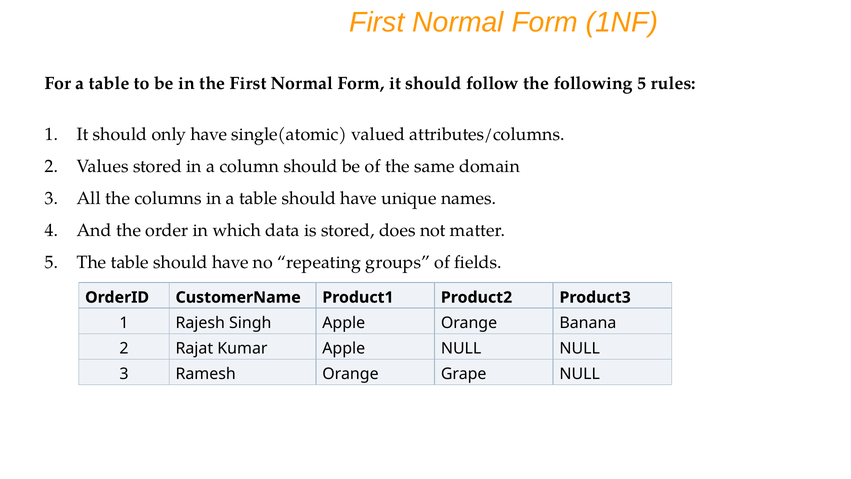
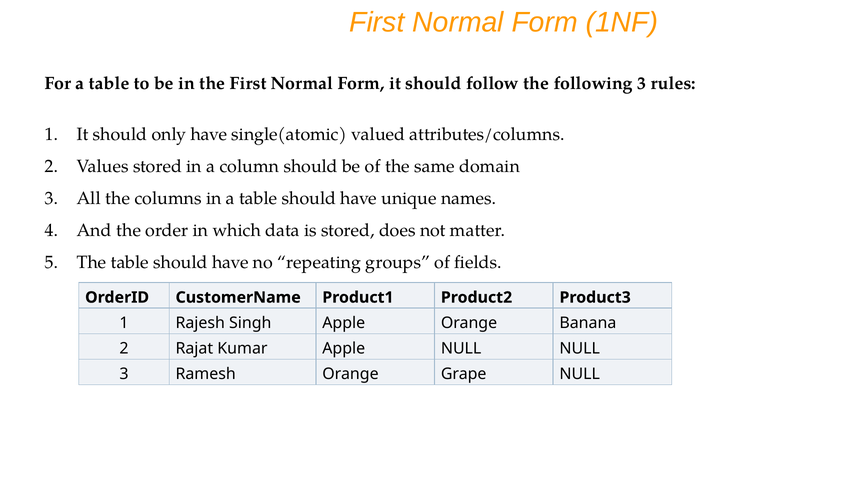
following 5: 5 -> 3
